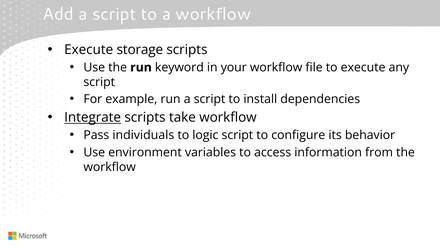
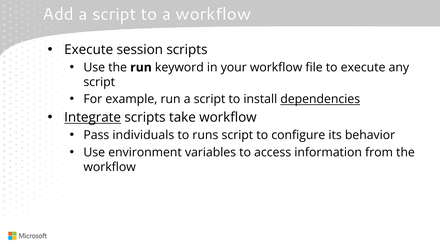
storage: storage -> session
dependencies underline: none -> present
logic: logic -> runs
